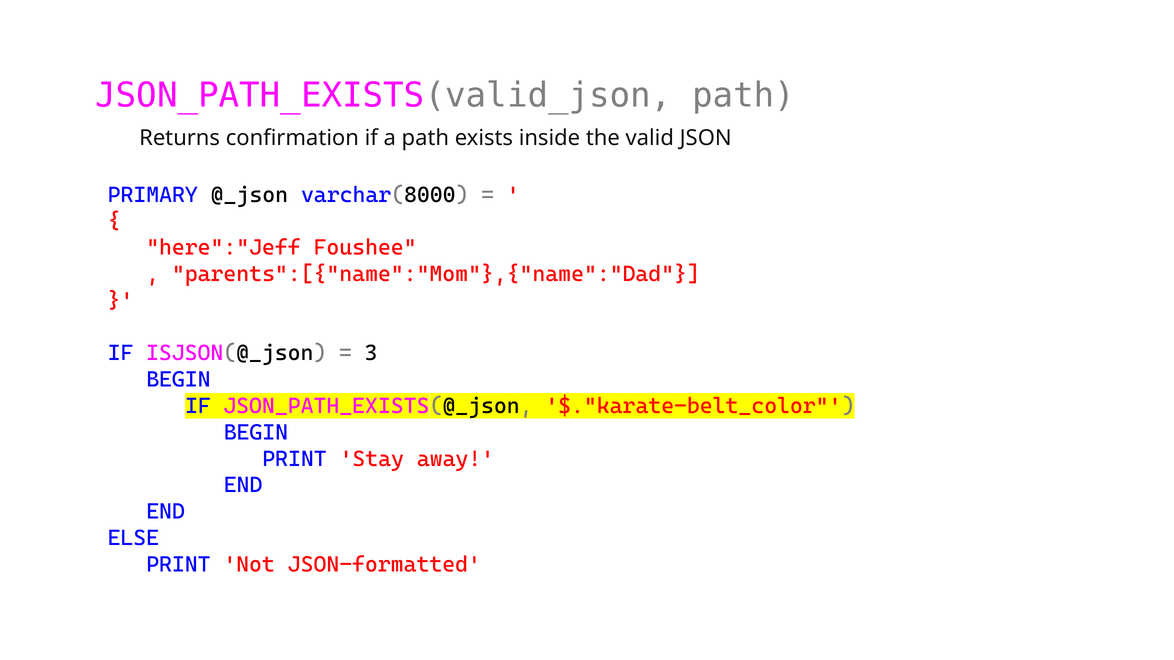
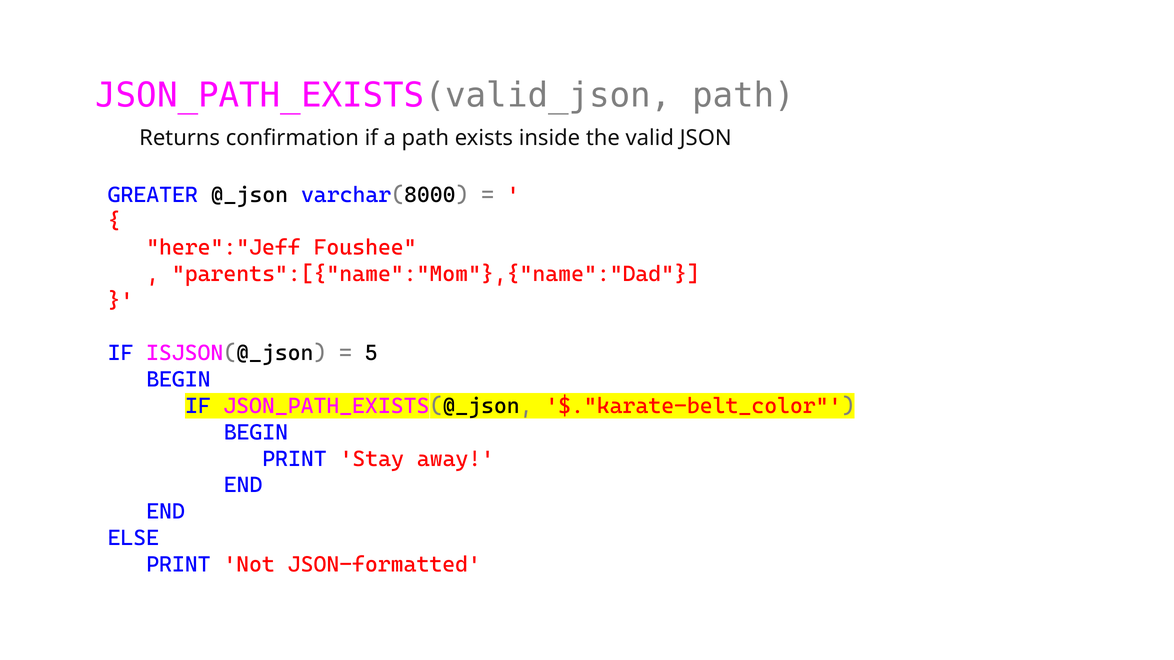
PRIMARY: PRIMARY -> GREATER
3: 3 -> 5
